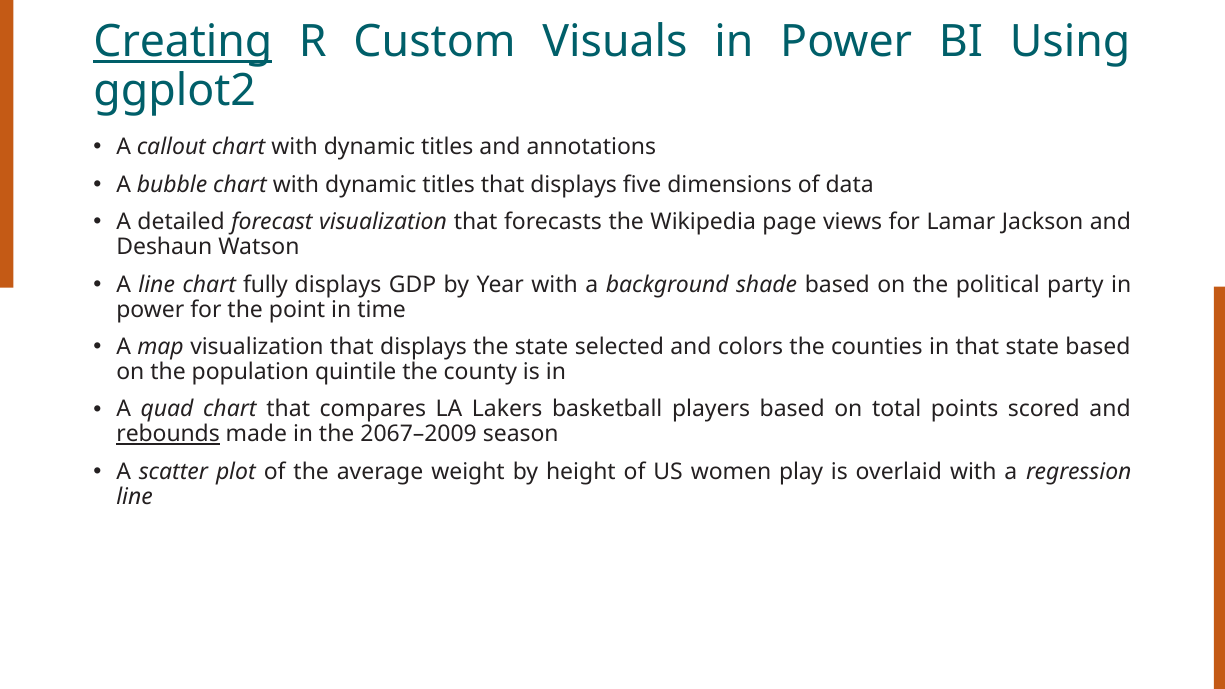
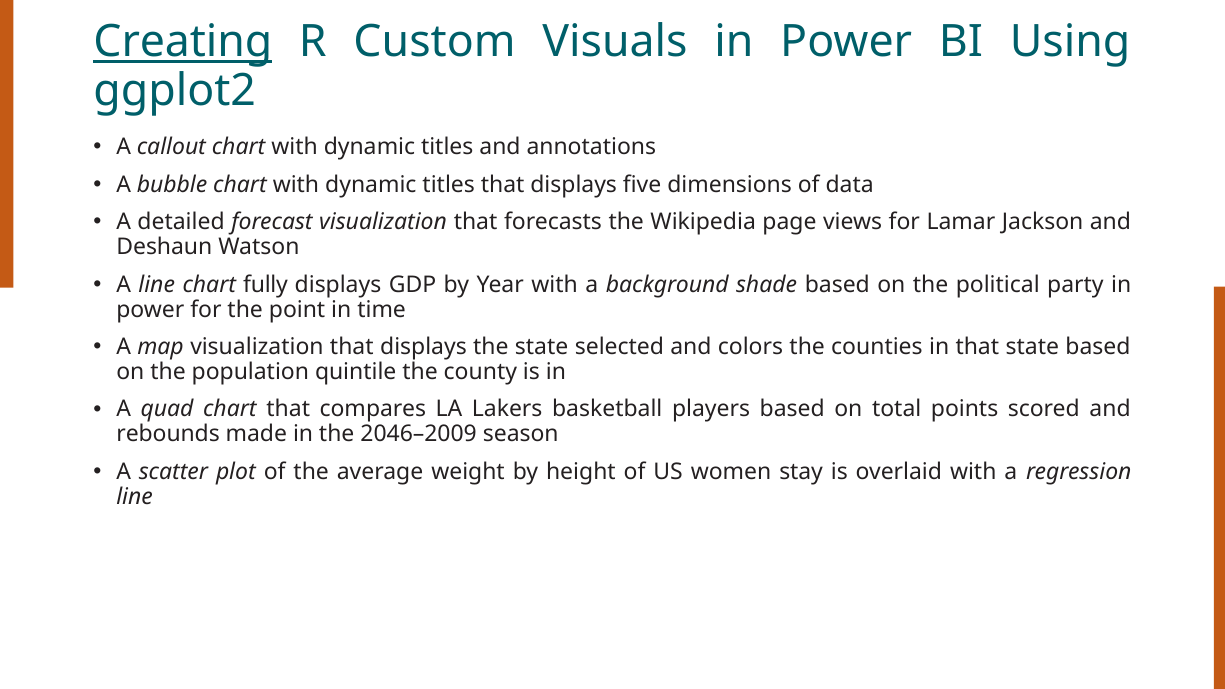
rebounds underline: present -> none
2067–2009: 2067–2009 -> 2046–2009
play: play -> stay
